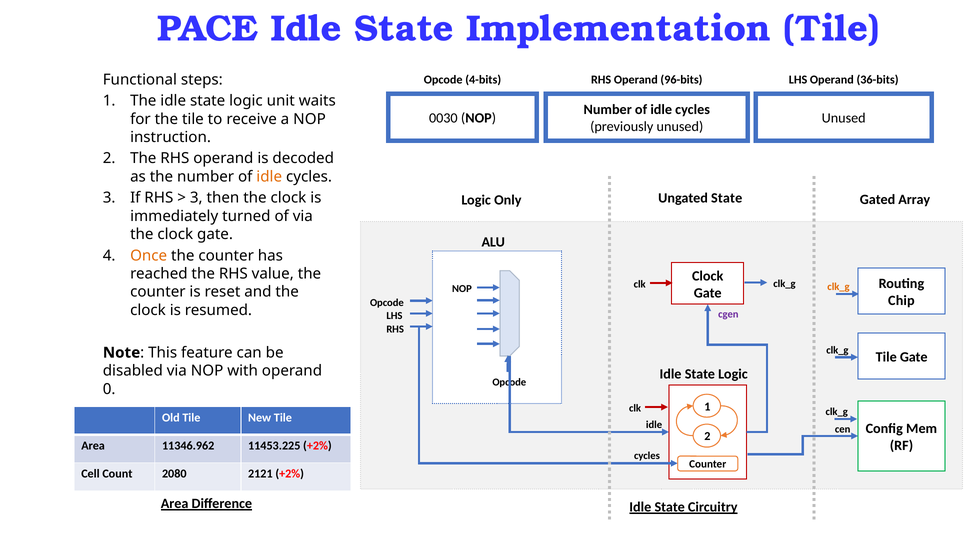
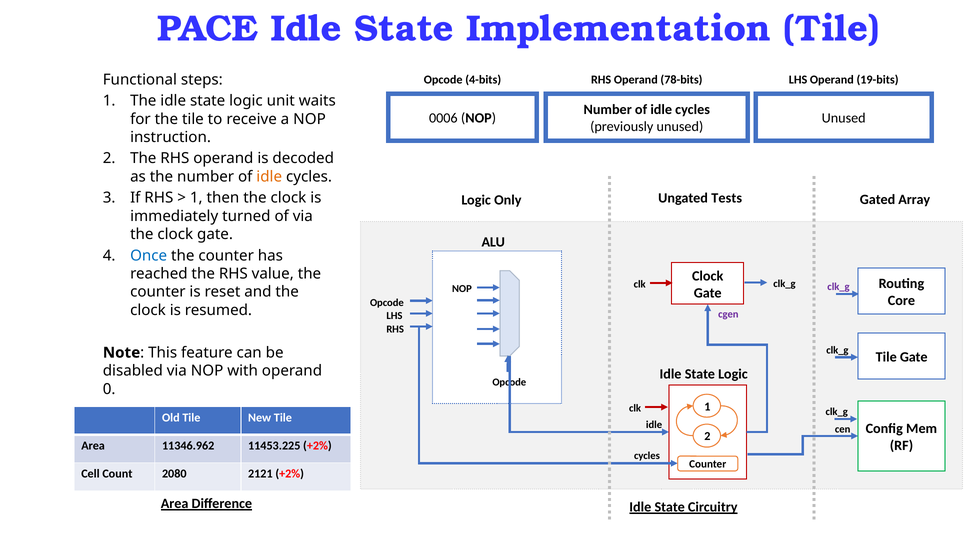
96-bits: 96-bits -> 78-bits
36-bits: 36-bits -> 19-bits
0030: 0030 -> 0006
3 at (196, 198): 3 -> 1
Ungated State: State -> Tests
Once colour: orange -> blue
clk_g at (838, 287) colour: orange -> purple
Chip: Chip -> Core
